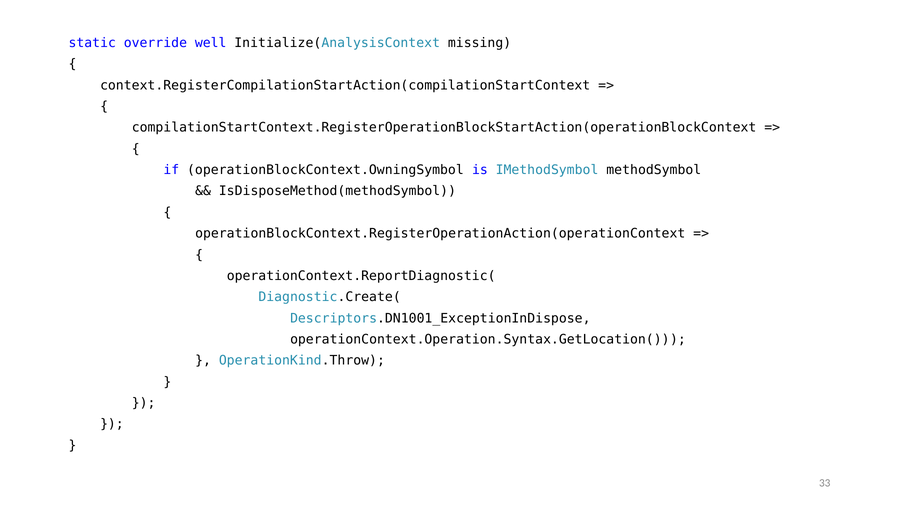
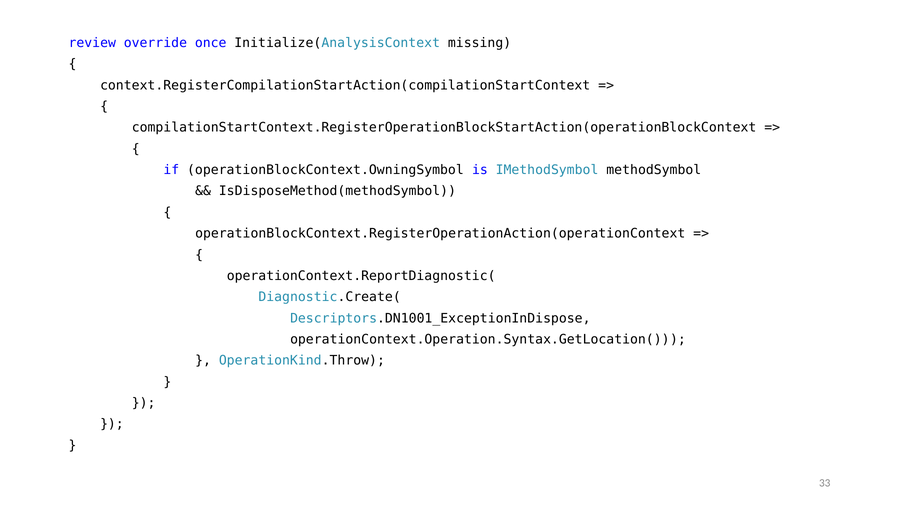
static: static -> review
well: well -> once
